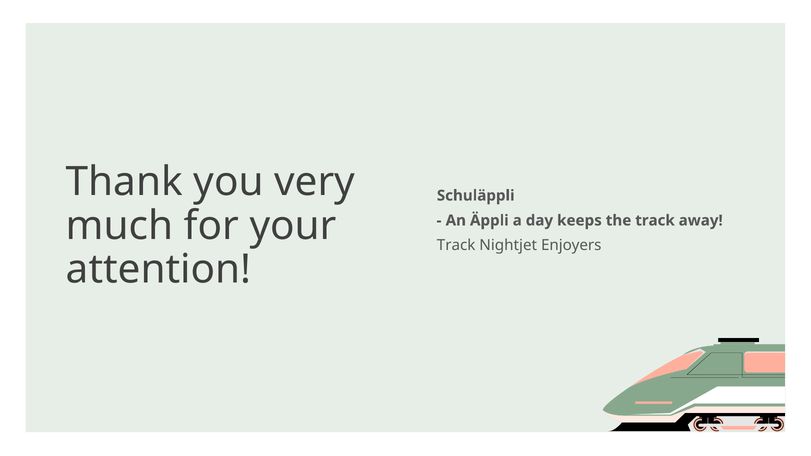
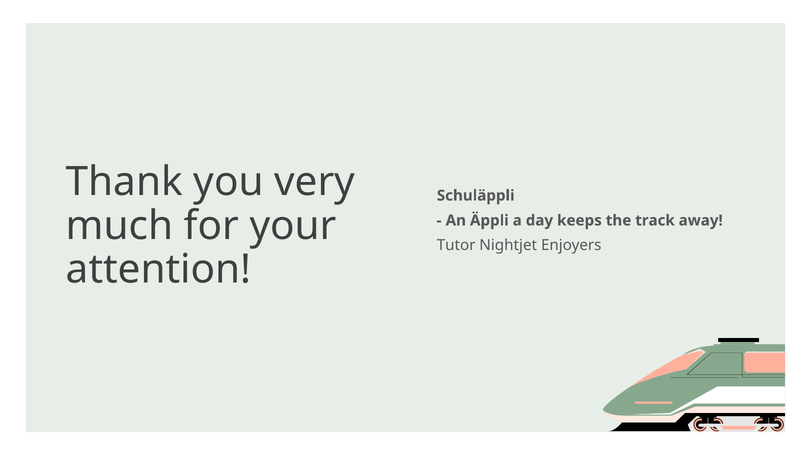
Track at (456, 245): Track -> Tutor
